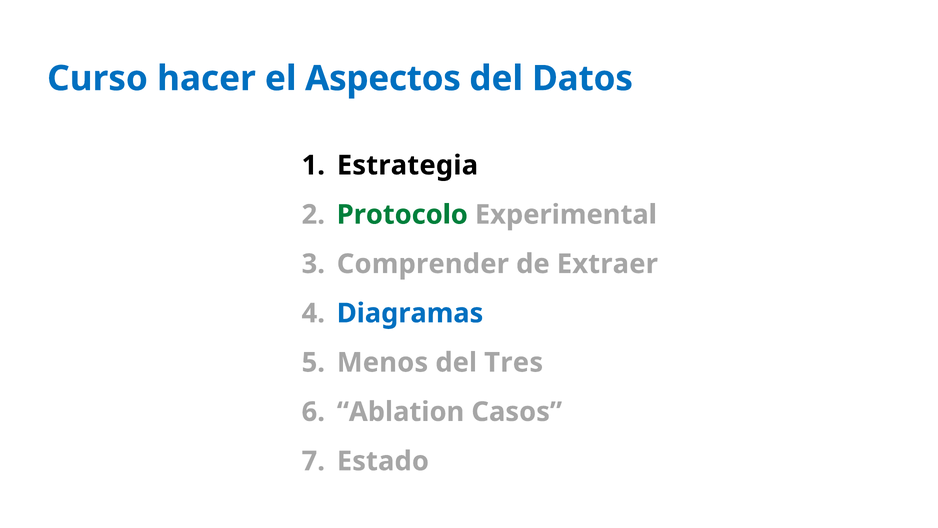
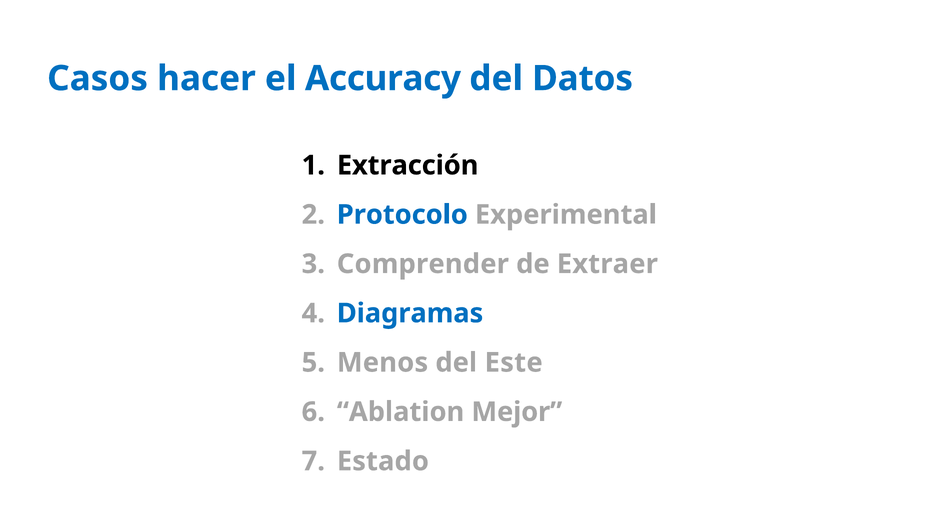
Curso: Curso -> Casos
Aspectos: Aspectos -> Accuracy
Estrategia: Estrategia -> Extracción
Protocolo colour: green -> blue
Tres: Tres -> Este
Casos: Casos -> Mejor
